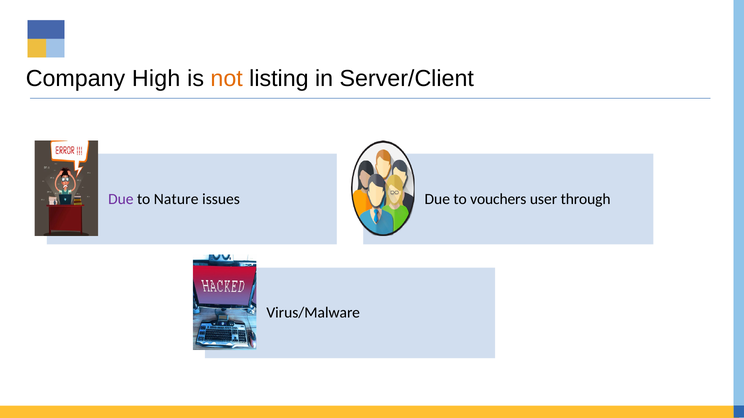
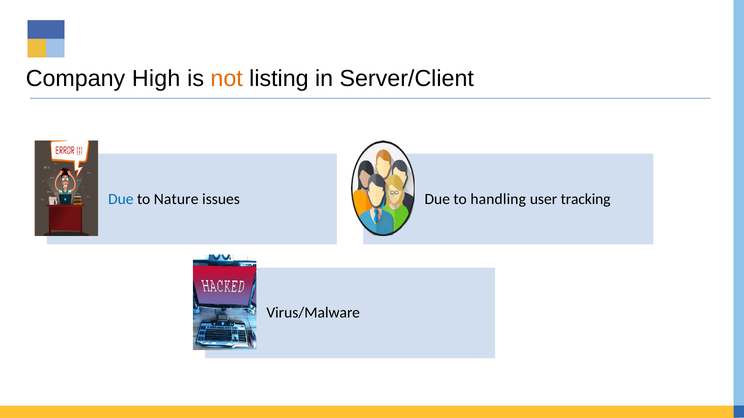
Due at (121, 199) colour: purple -> blue
vouchers: vouchers -> handling
through: through -> tracking
